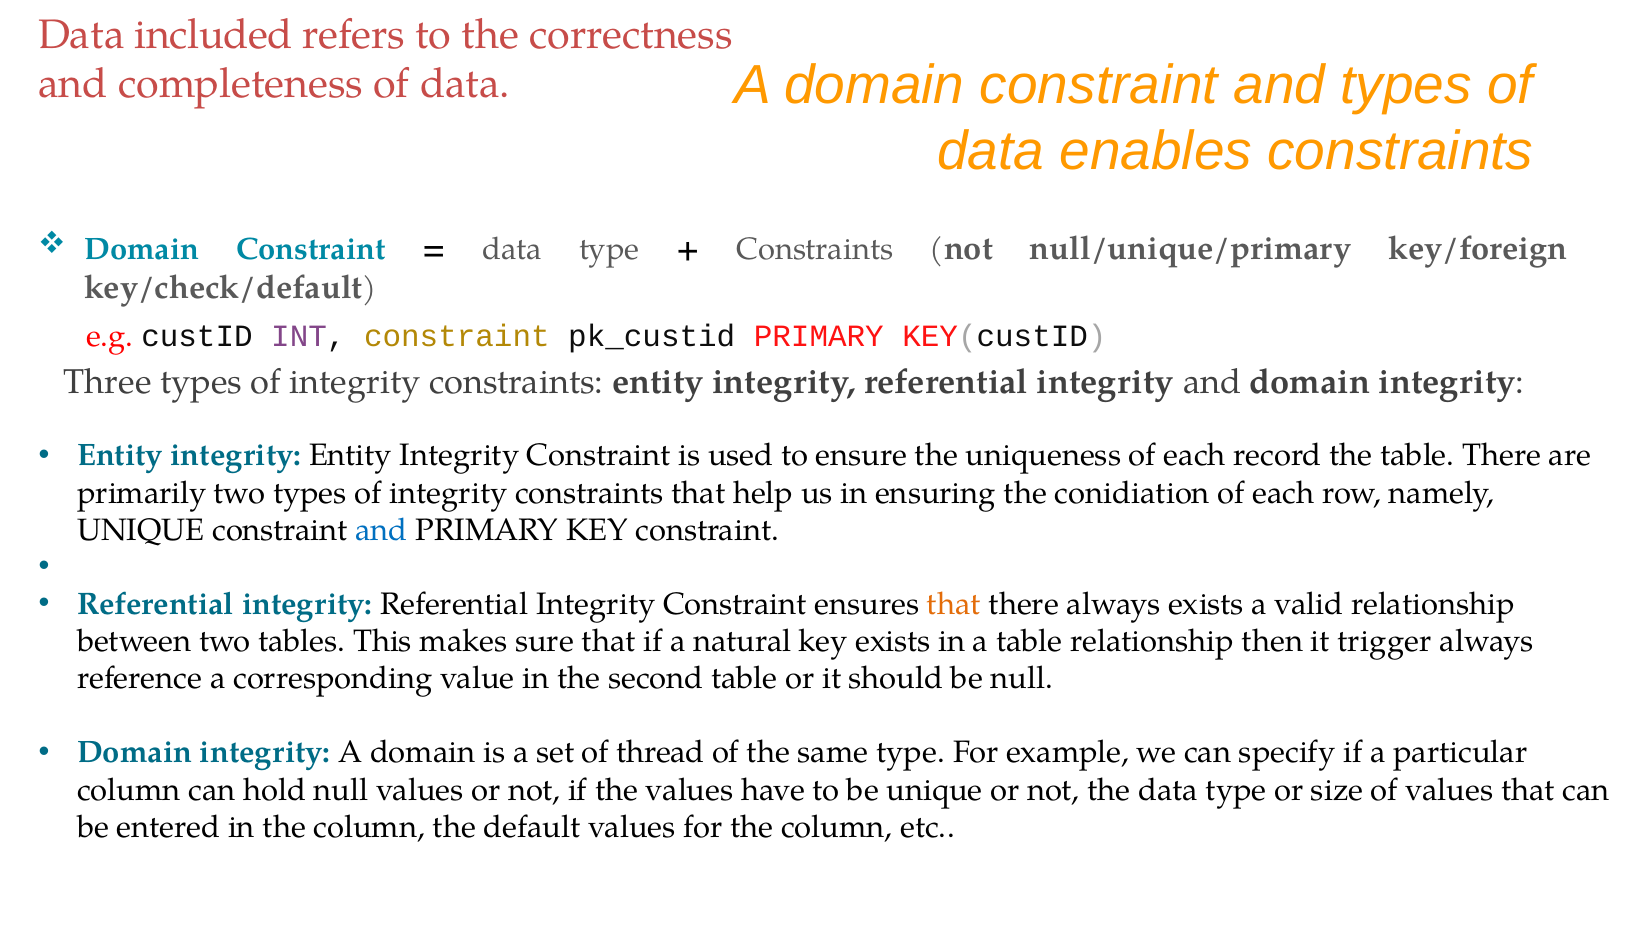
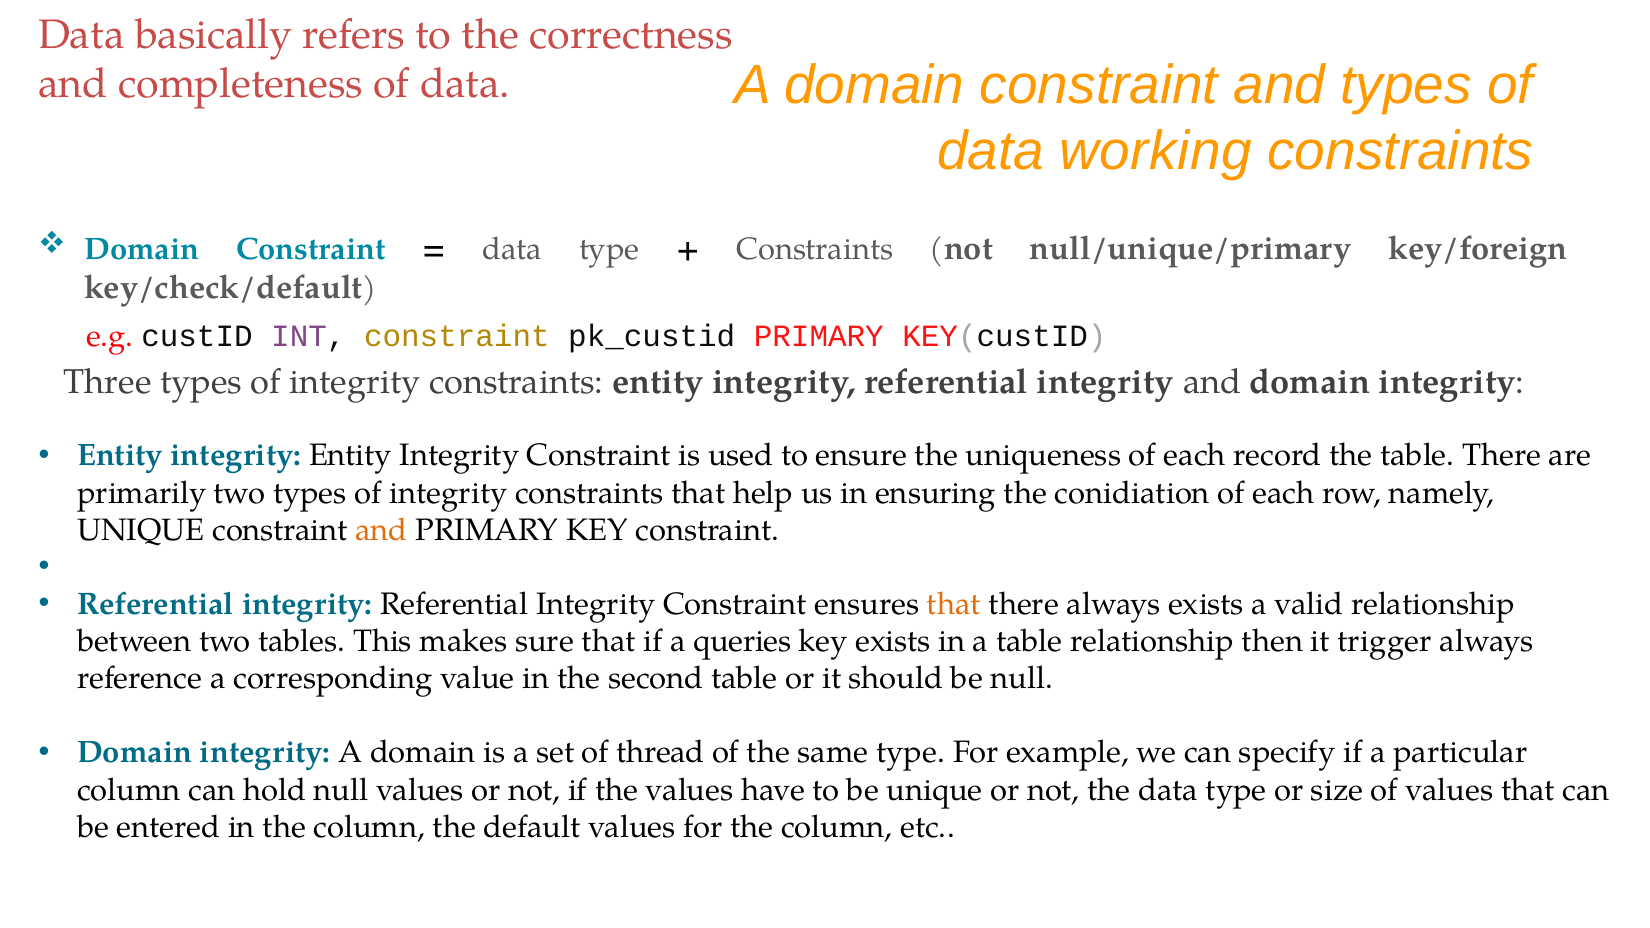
included: included -> basically
enables: enables -> working
and at (382, 530) colour: blue -> orange
natural: natural -> queries
